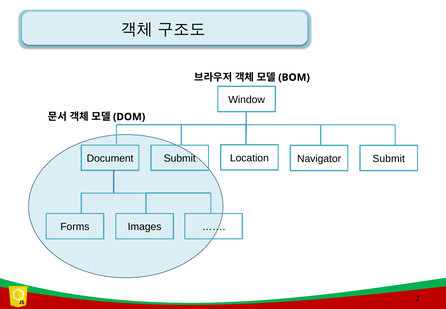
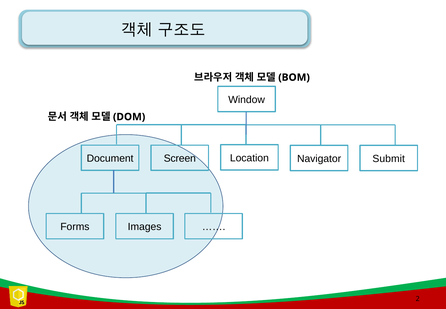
Submit at (180, 158): Submit -> Screen
